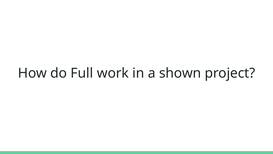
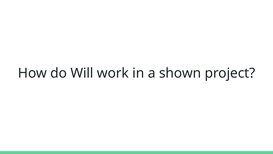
Full: Full -> Will
